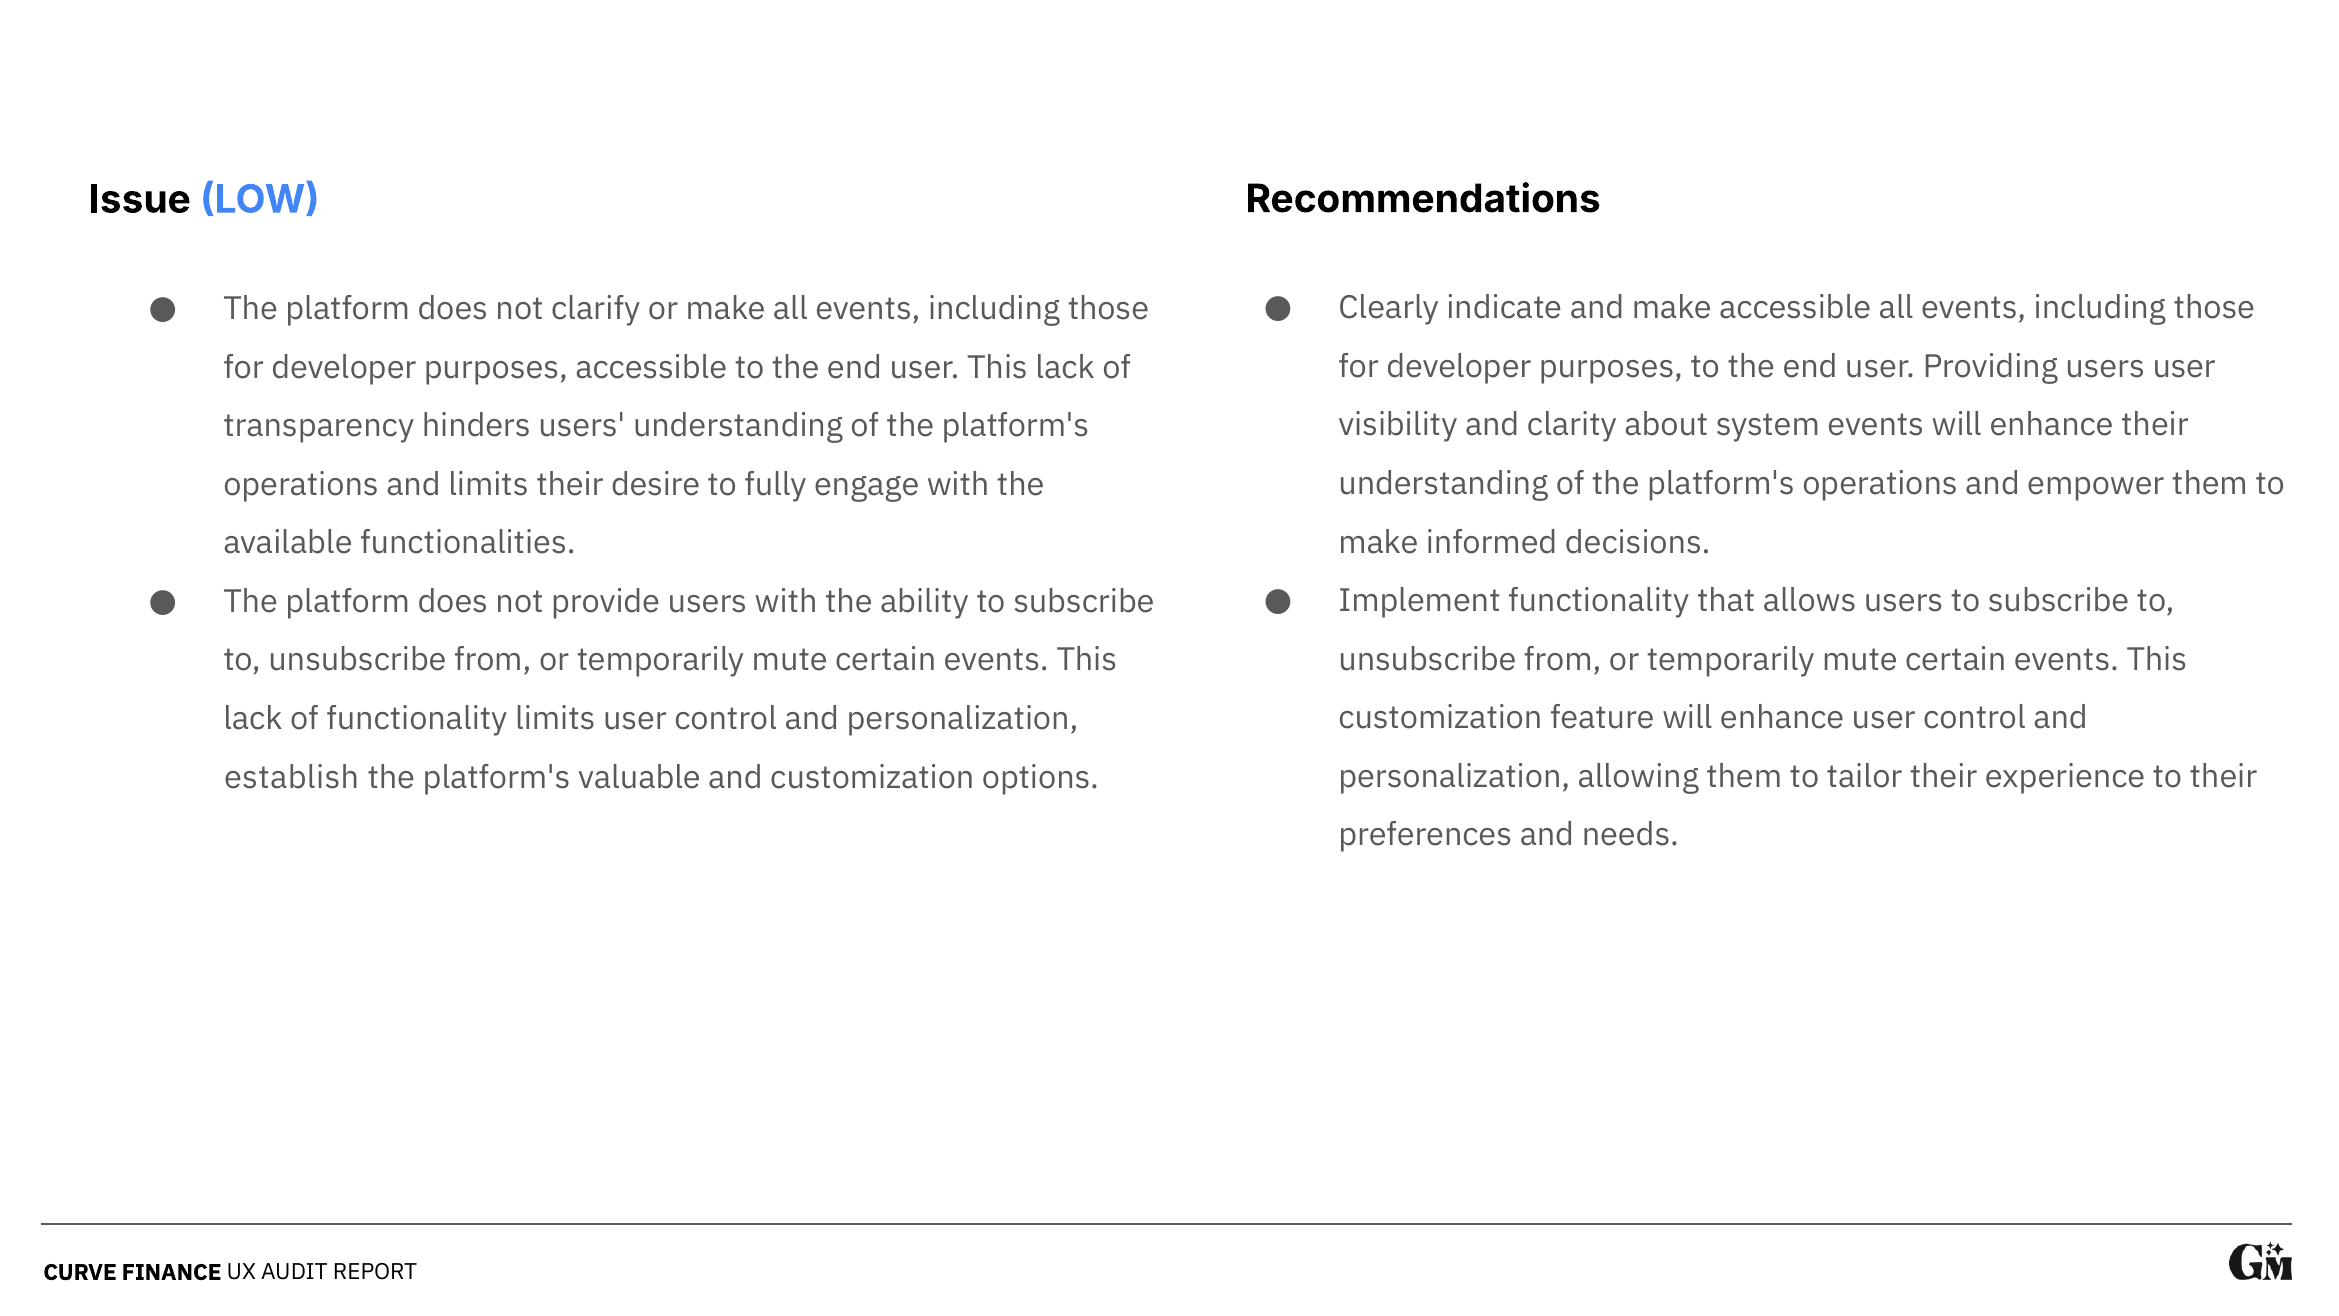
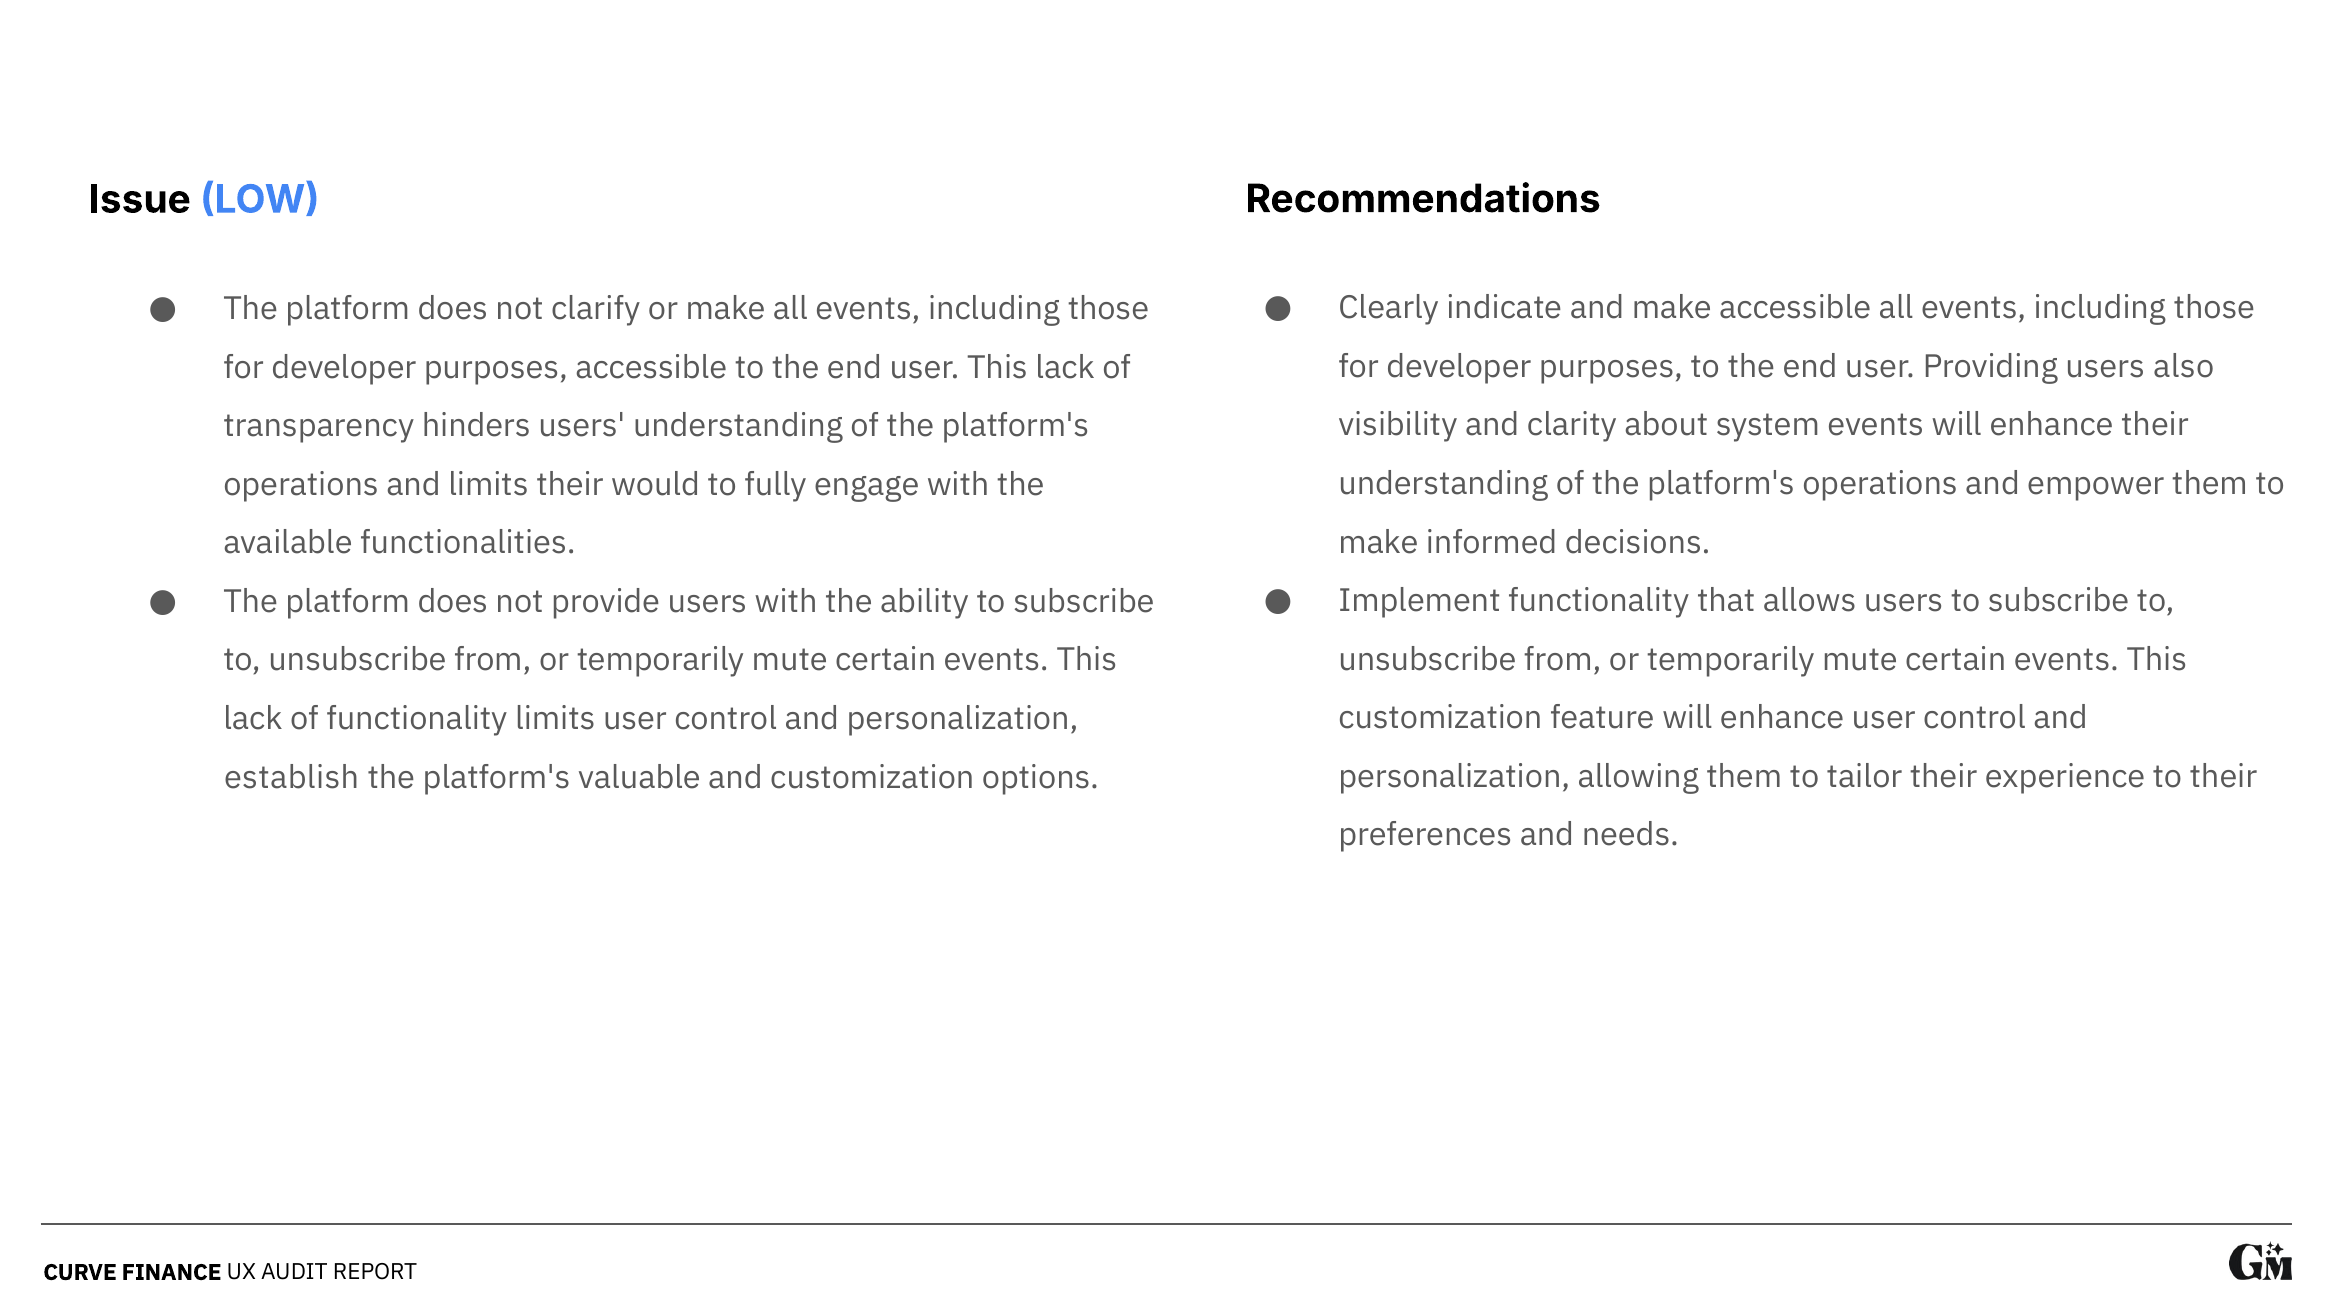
users user: user -> also
desire: desire -> would
